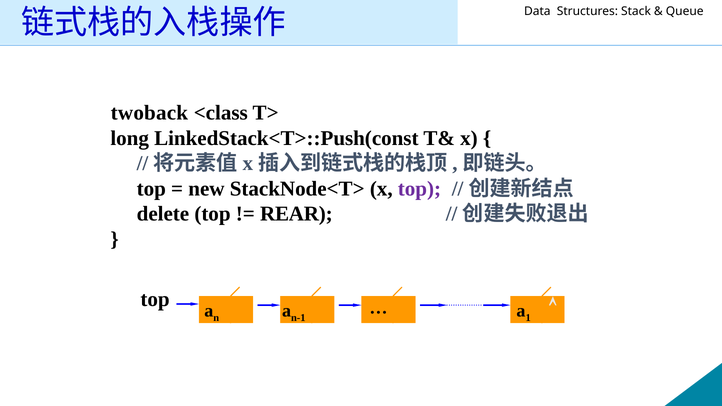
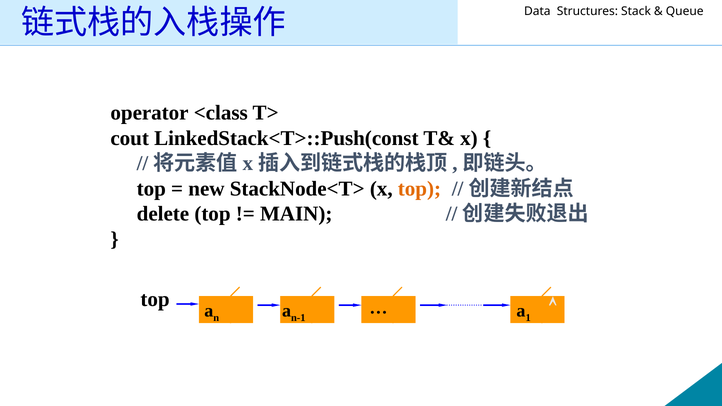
twoback: twoback -> operator
long: long -> cout
top at (419, 189) colour: purple -> orange
REAR: REAR -> MAIN
